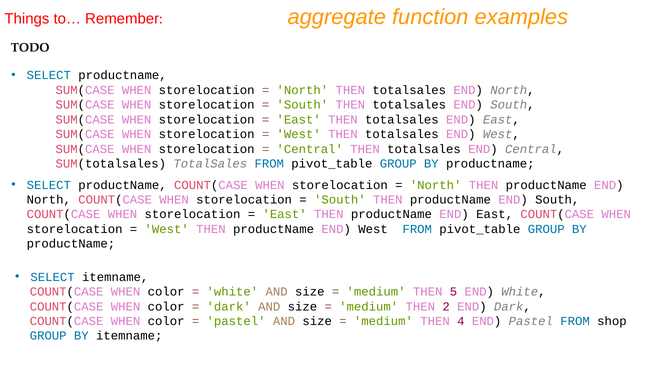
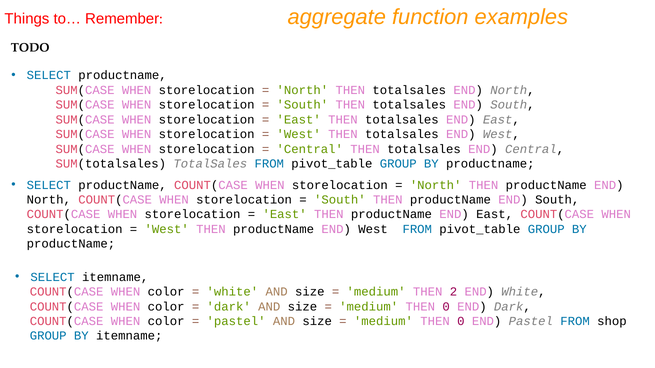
5: 5 -> 2
2 at (446, 307): 2 -> 0
4 at (461, 322): 4 -> 0
